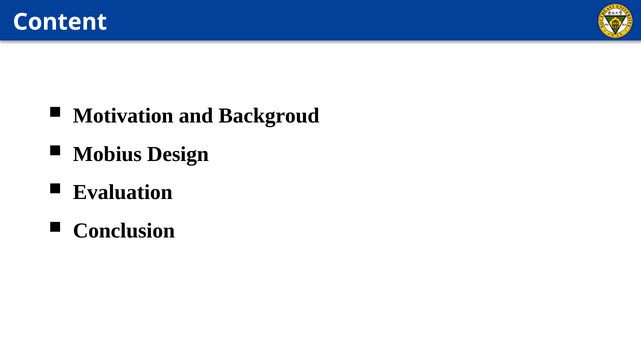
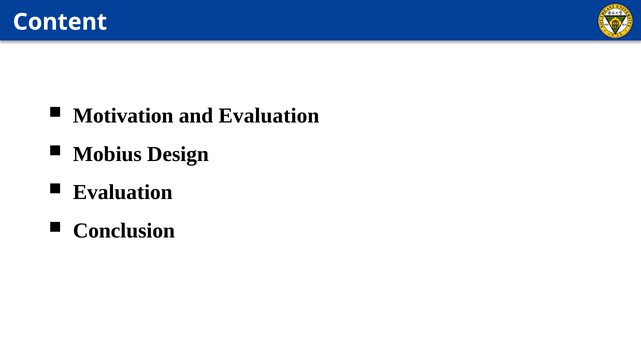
and Backgroud: Backgroud -> Evaluation
